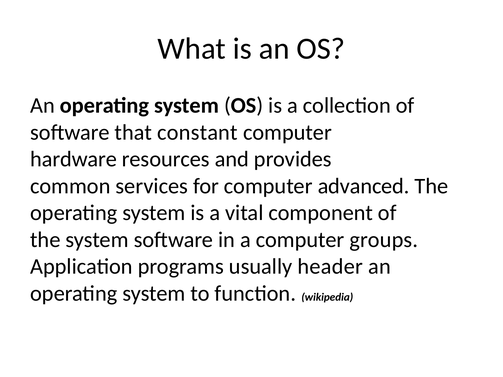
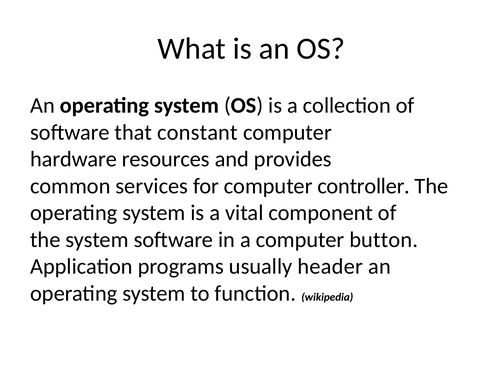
advanced: advanced -> controller
groups: groups -> button
